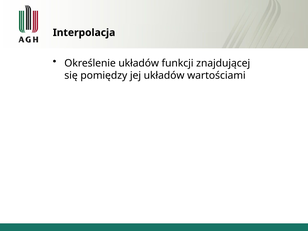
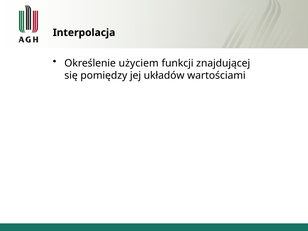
Określenie układów: układów -> użyciem
